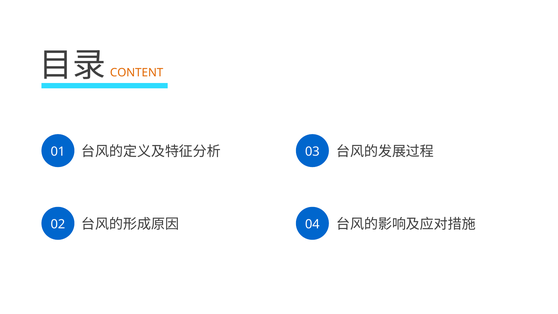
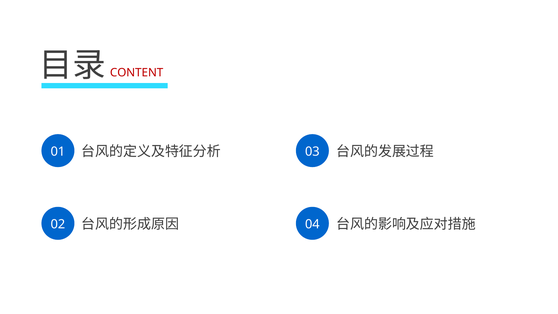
CONTENT colour: orange -> red
